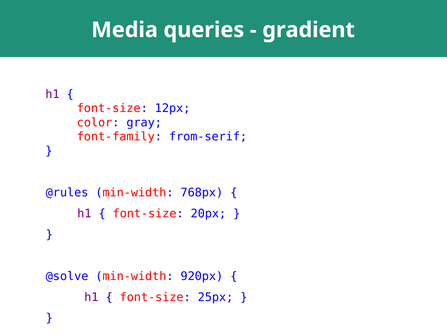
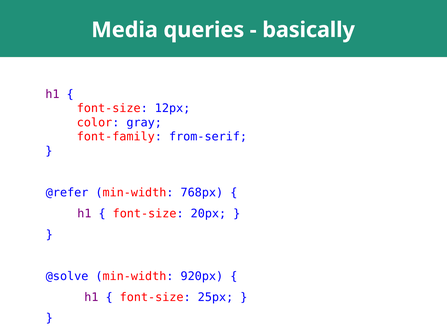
gradient: gradient -> basically
@rules: @rules -> @refer
